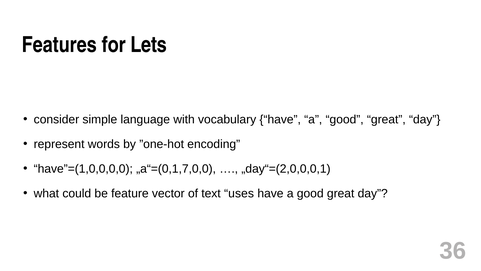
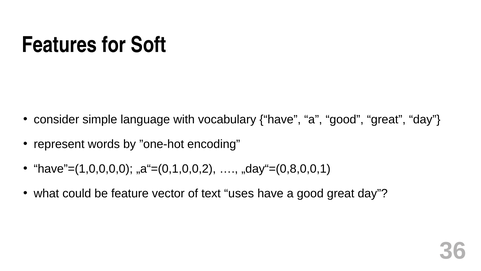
Lets: Lets -> Soft
„a“=(0,1,7,0,0: „a“=(0,1,7,0,0 -> „a“=(0,1,0,0,2
„day“=(2,0,0,0,1: „day“=(2,0,0,0,1 -> „day“=(0,8,0,0,1
